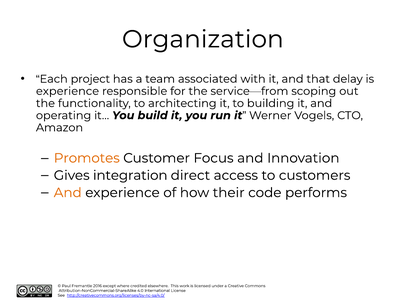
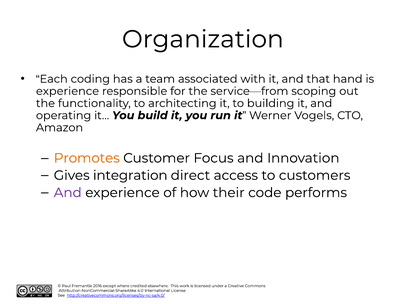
project: project -> coding
delay: delay -> hand
And at (68, 193) colour: orange -> purple
